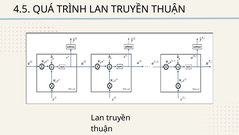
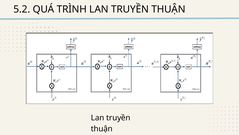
4.5: 4.5 -> 5.2
